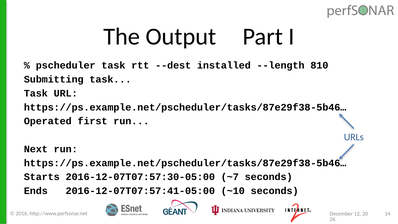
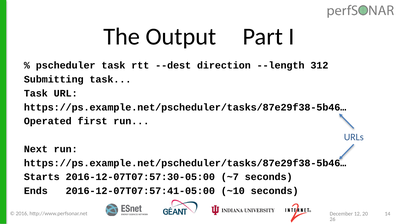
installed: installed -> direction
810: 810 -> 312
